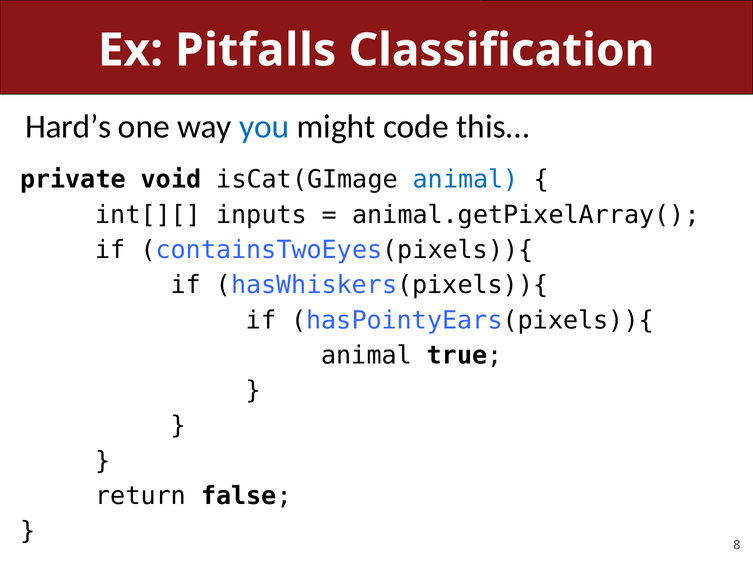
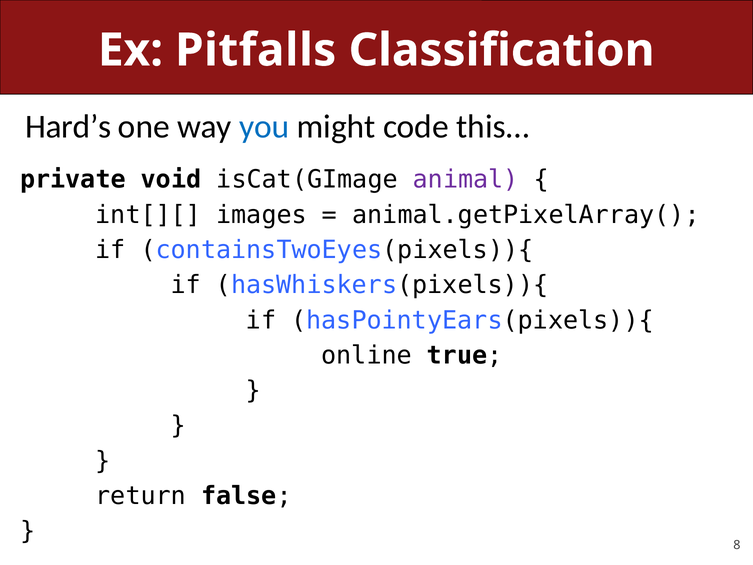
animal at (466, 180) colour: blue -> purple
inputs: inputs -> images
animal at (367, 355): animal -> online
